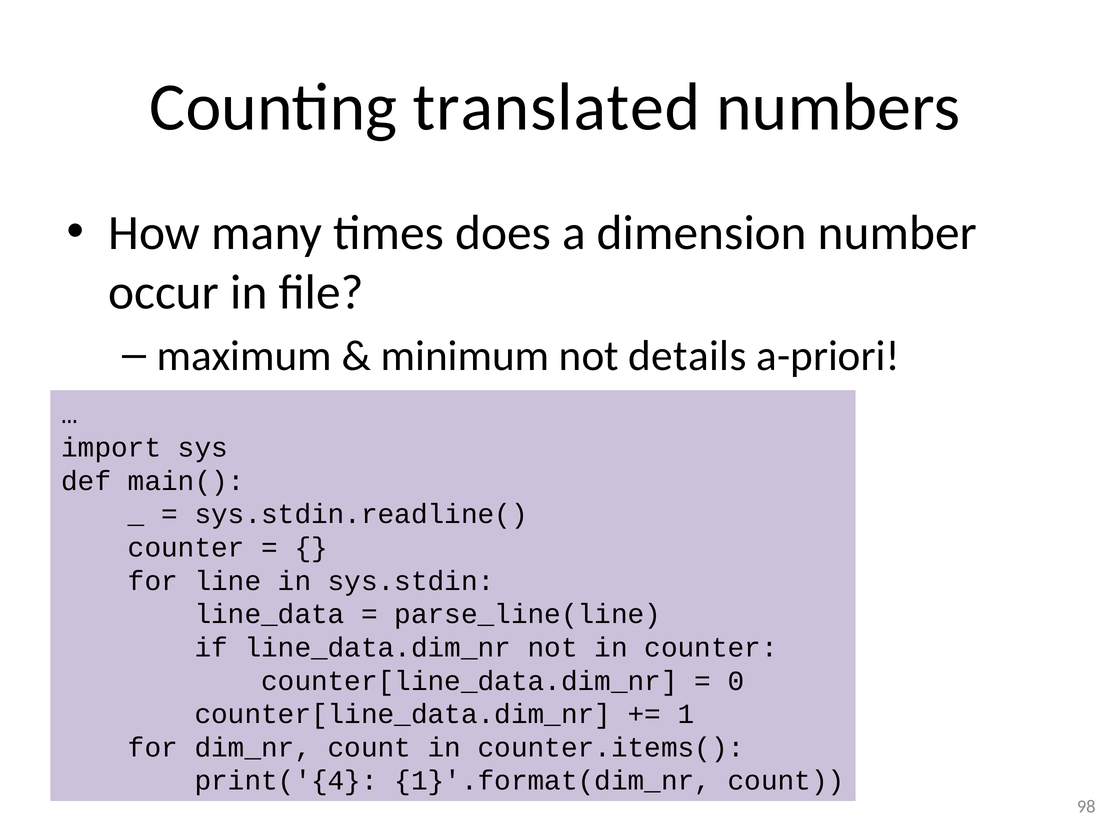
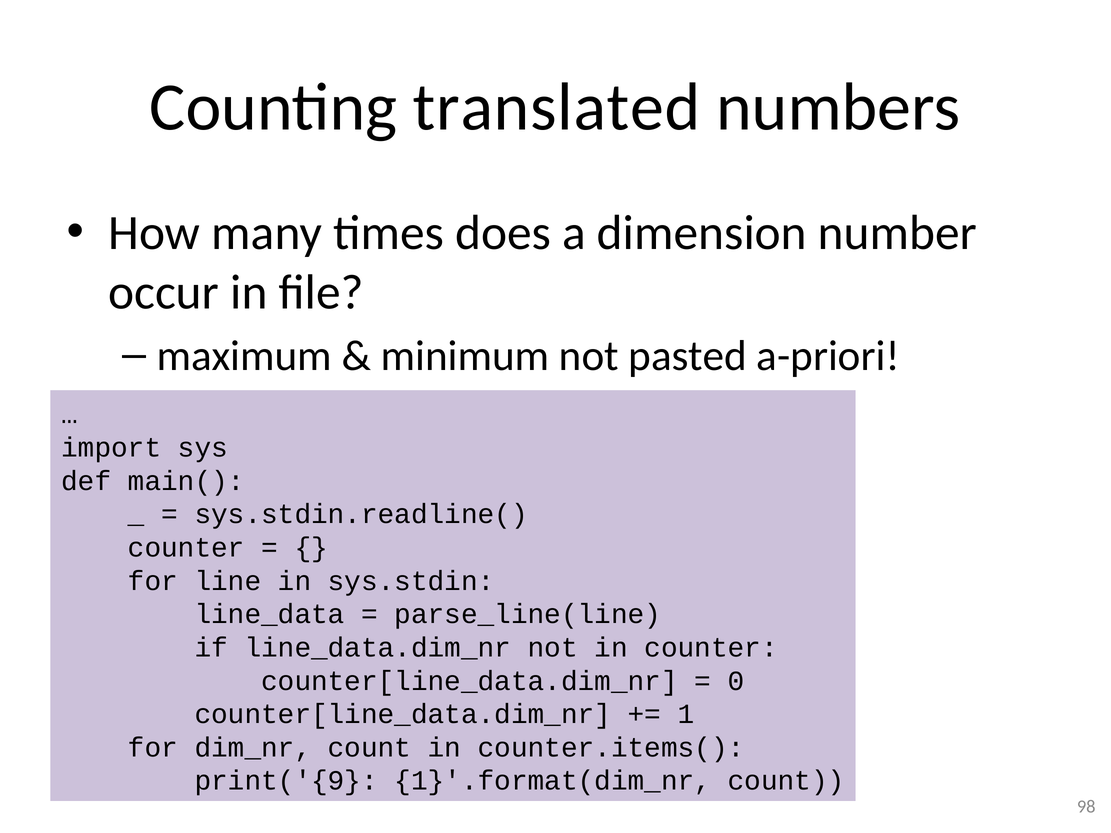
details: details -> pasted
print('{4: print('{4 -> print('{9
